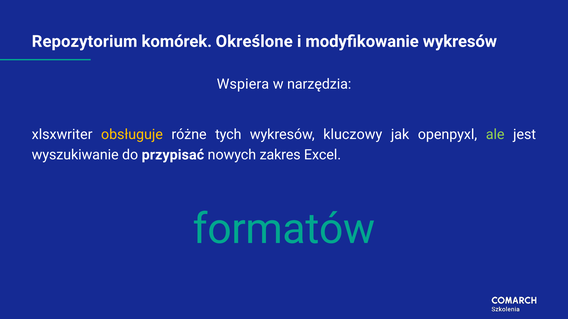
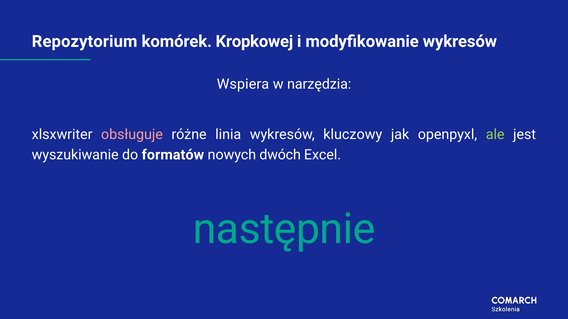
Określone: Określone -> Kropkowej
obsługuje colour: yellow -> pink
tych: tych -> linia
przypisać: przypisać -> formatów
zakres: zakres -> dwóch
formatów: formatów -> następnie
